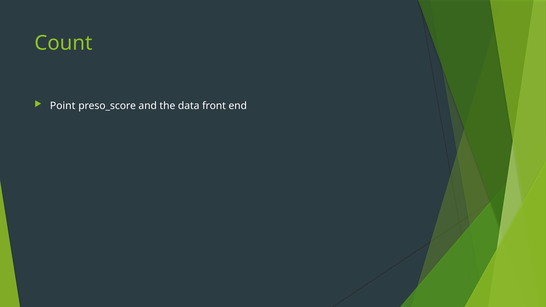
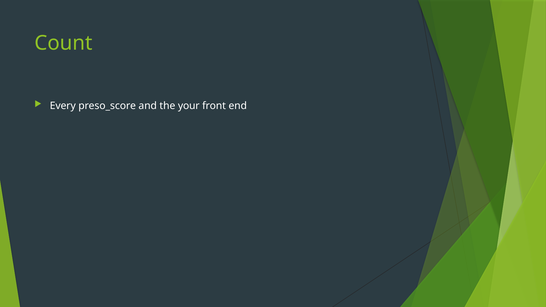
Point: Point -> Every
data: data -> your
